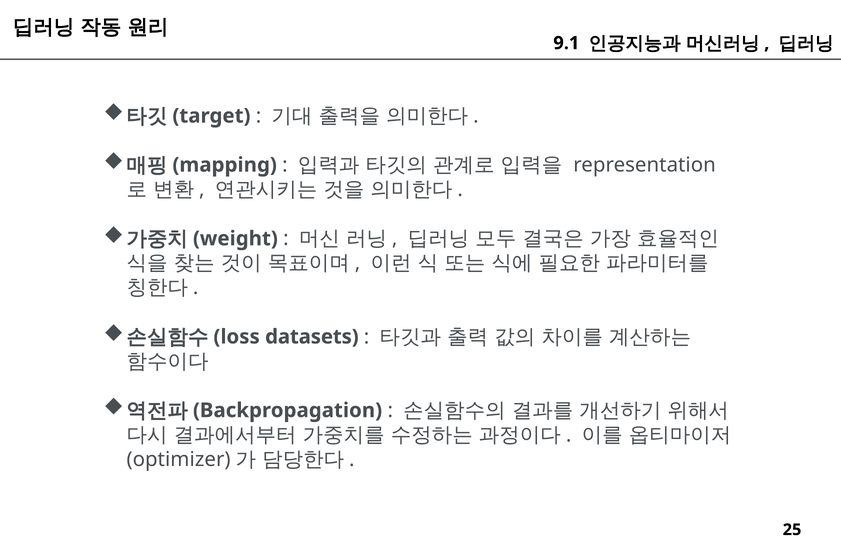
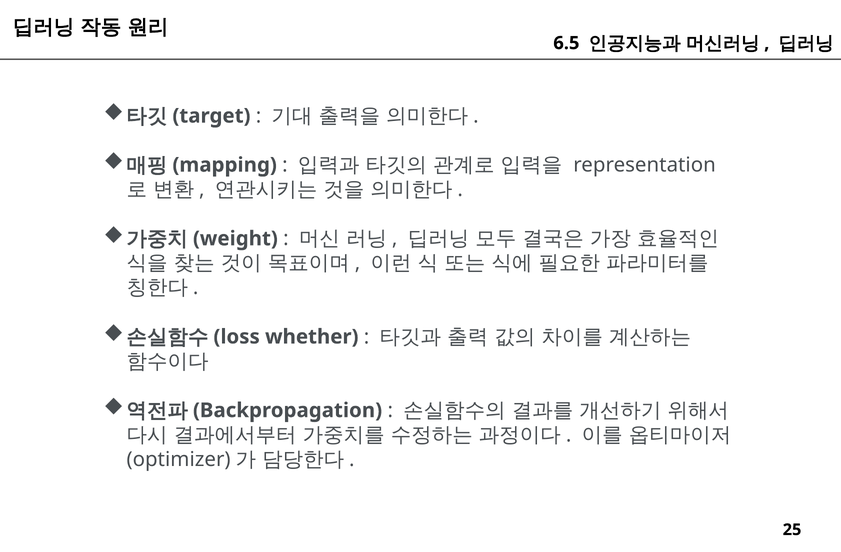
9.1: 9.1 -> 6.5
datasets: datasets -> whether
